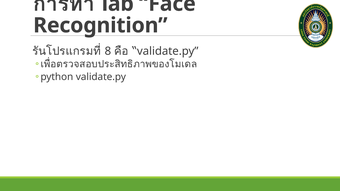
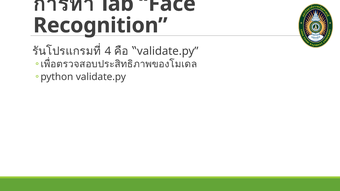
8: 8 -> 4
